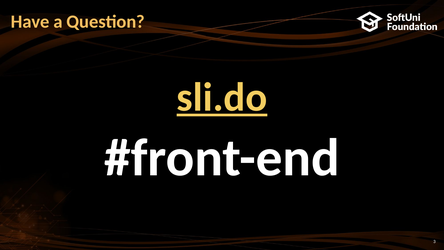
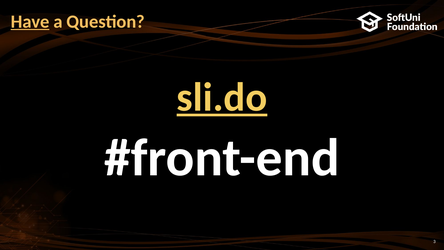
Have underline: none -> present
